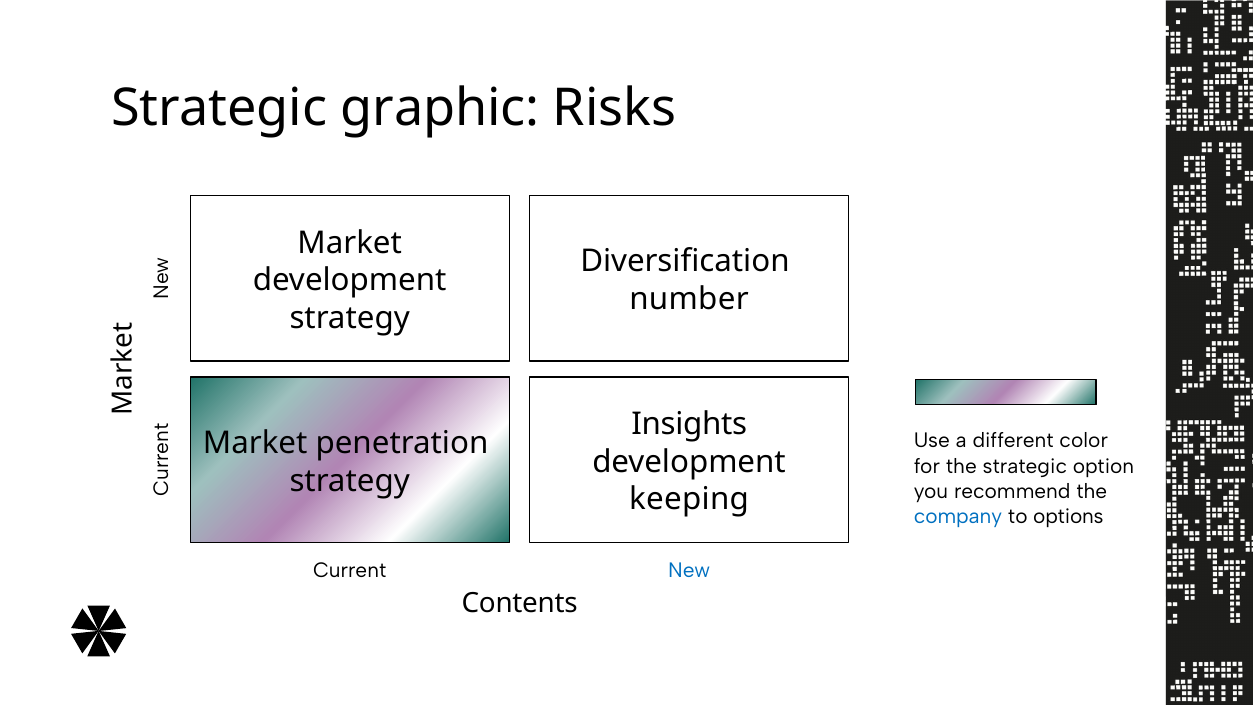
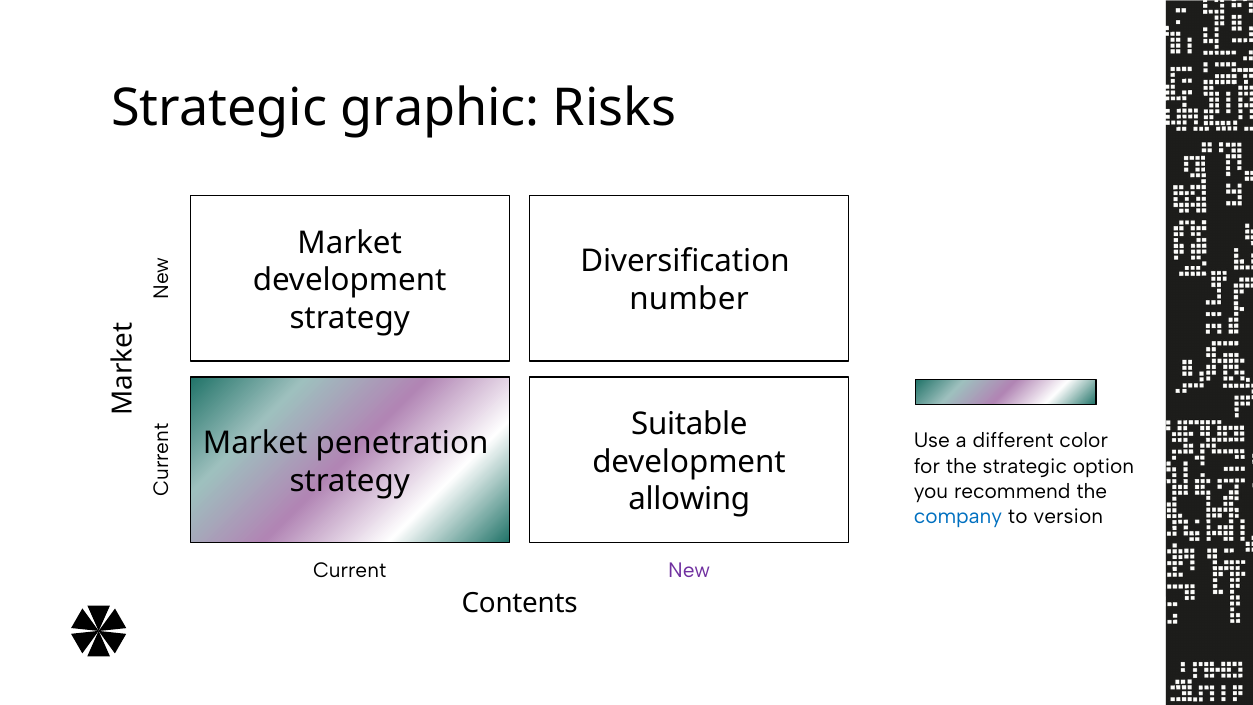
Insights: Insights -> Suitable
keeping: keeping -> allowing
options: options -> version
New colour: blue -> purple
